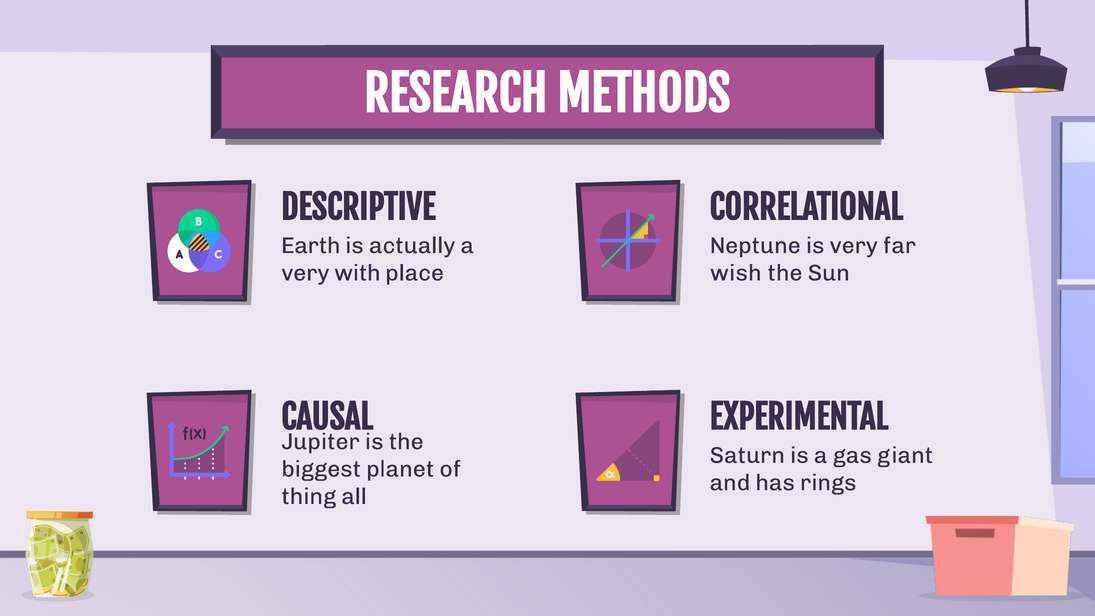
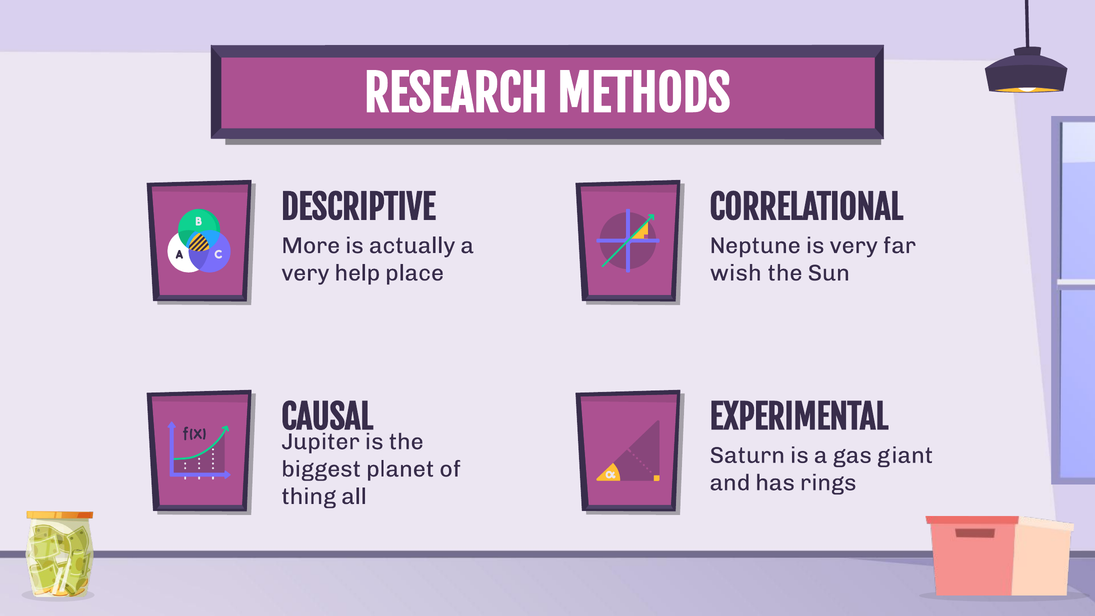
Earth: Earth -> More
with: with -> help
